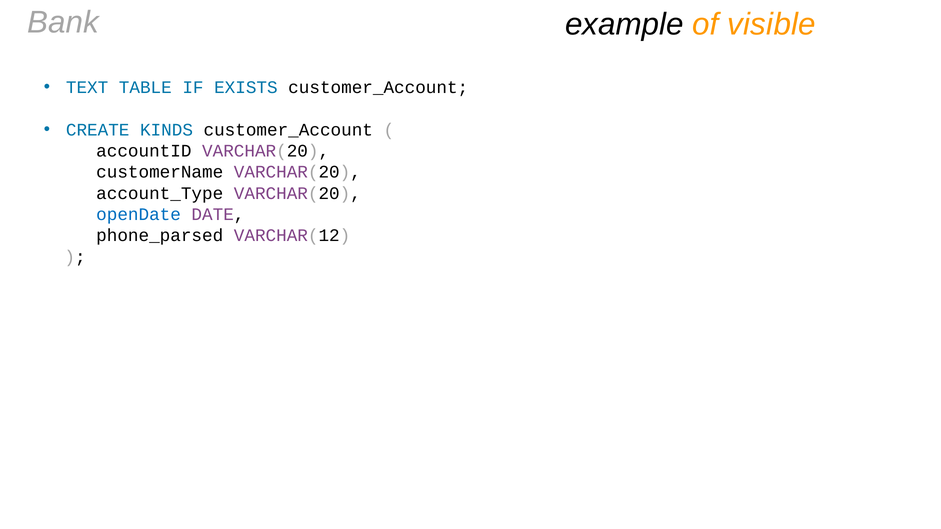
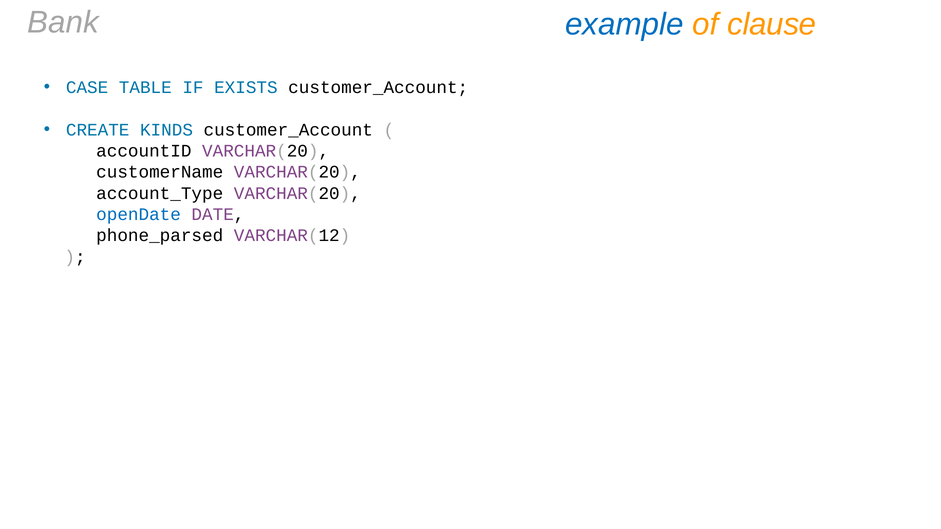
example colour: black -> blue
visible: visible -> clause
TEXT: TEXT -> CASE
